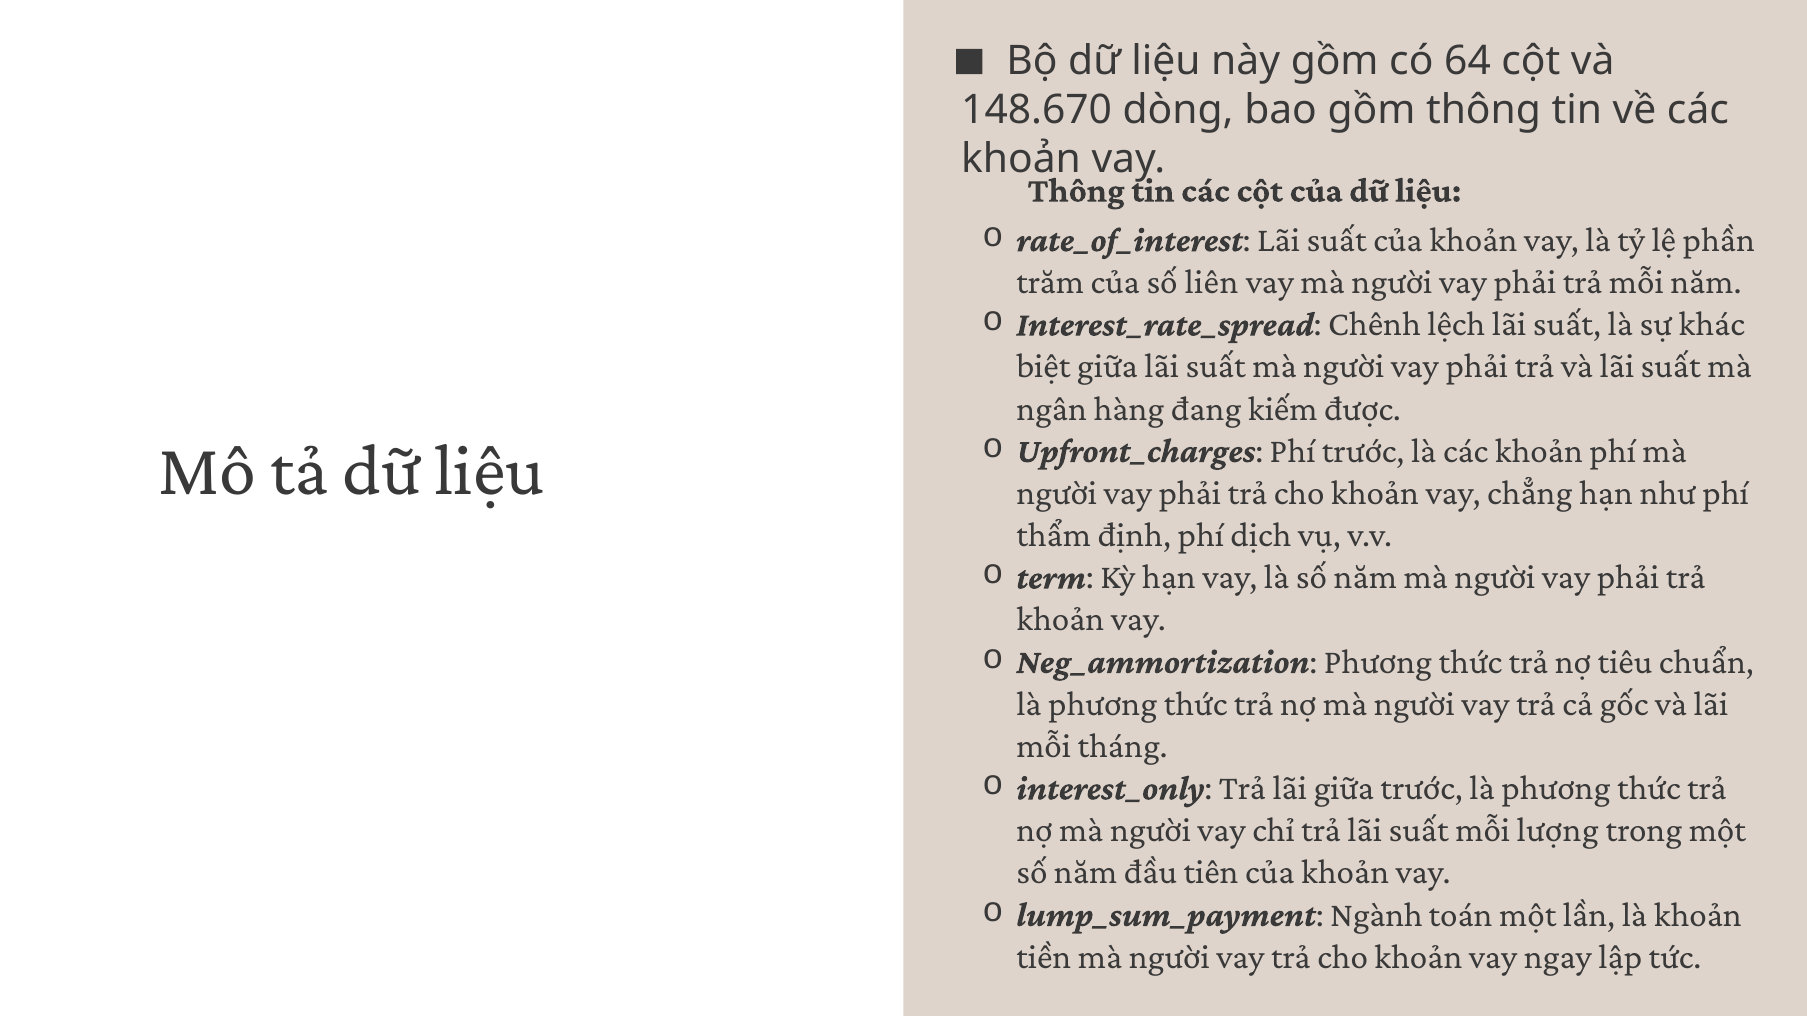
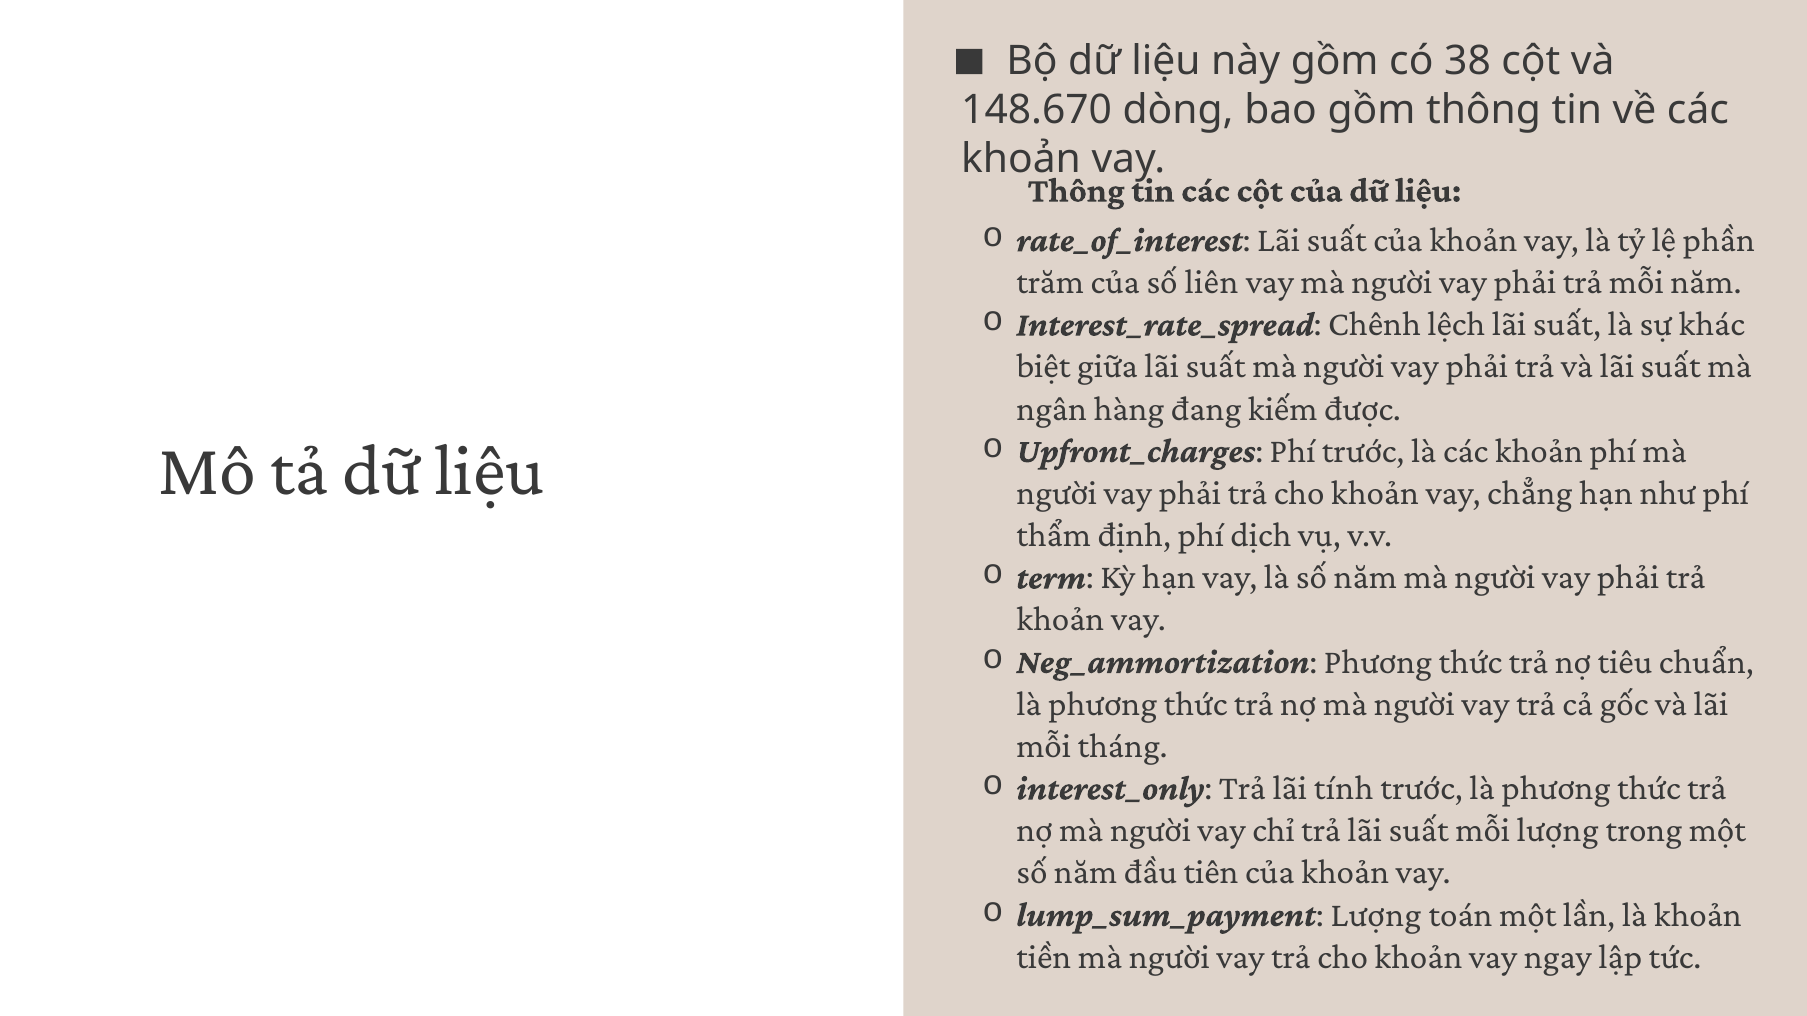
64: 64 -> 38
lãi giữa: giữa -> tính
lump_sum_payment Ngành: Ngành -> Lượng
